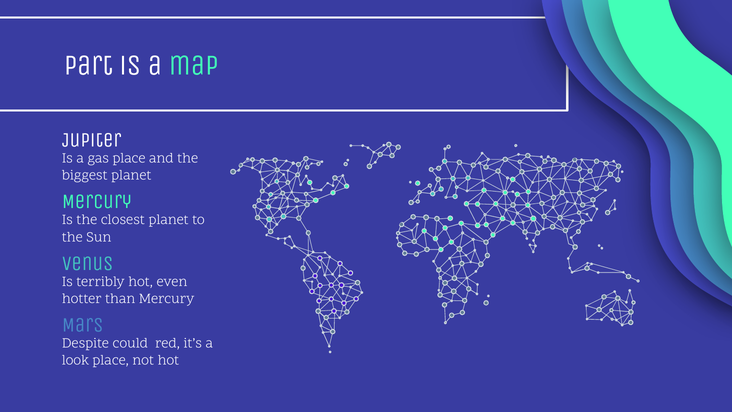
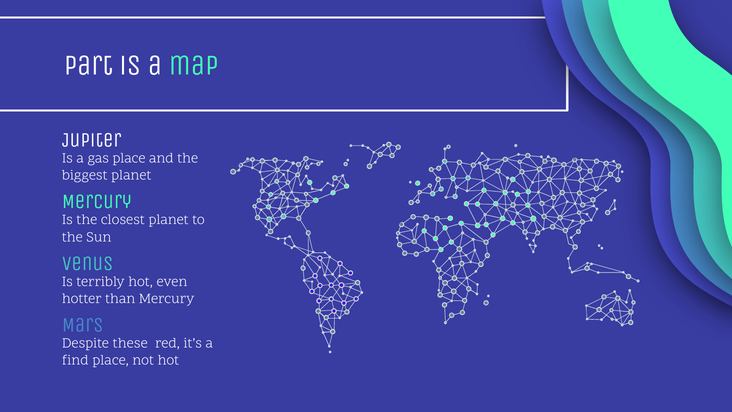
could: could -> these
look: look -> find
